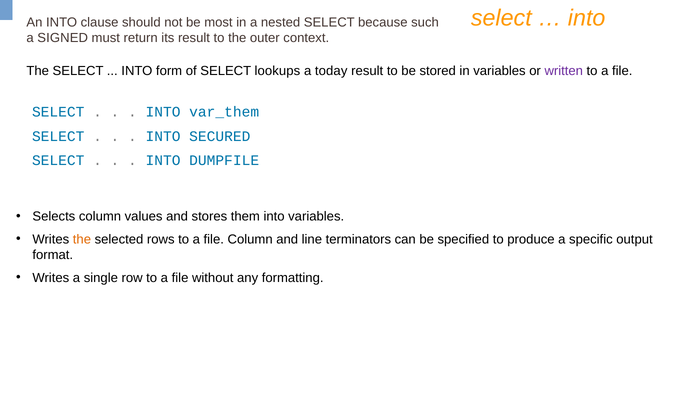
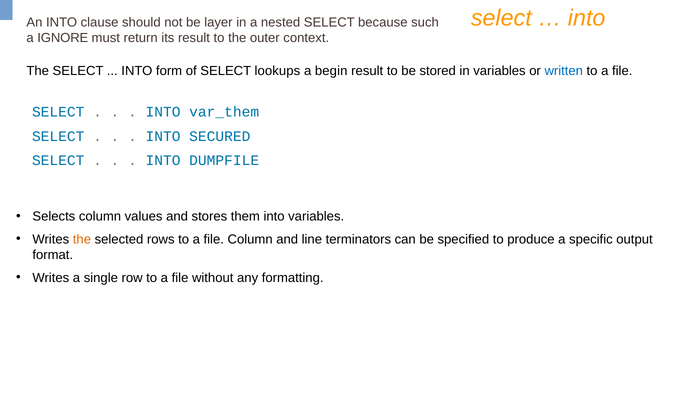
most: most -> layer
SIGNED: SIGNED -> IGNORE
today: today -> begin
written colour: purple -> blue
